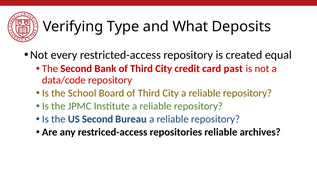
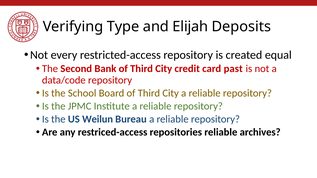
What: What -> Elijah
US Second: Second -> Weilun
